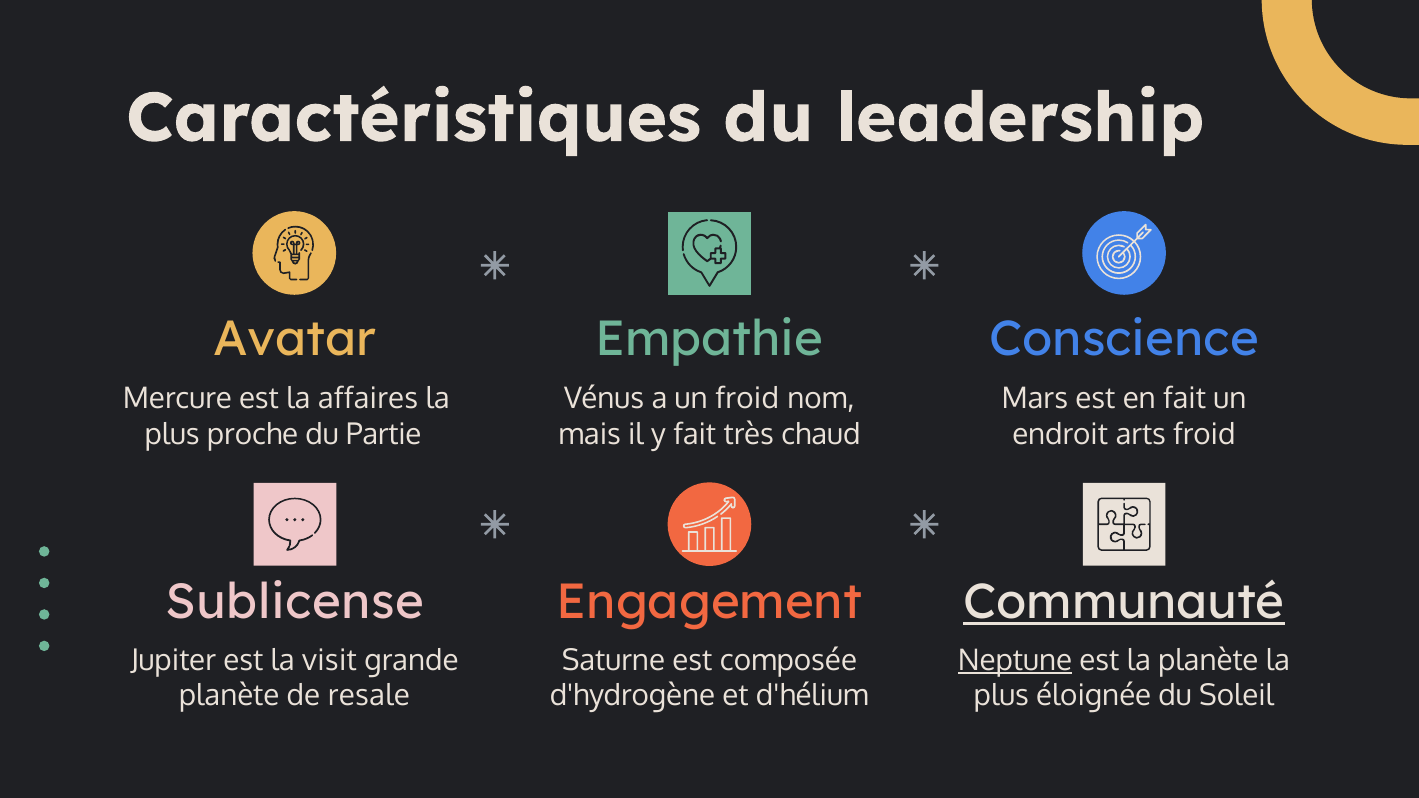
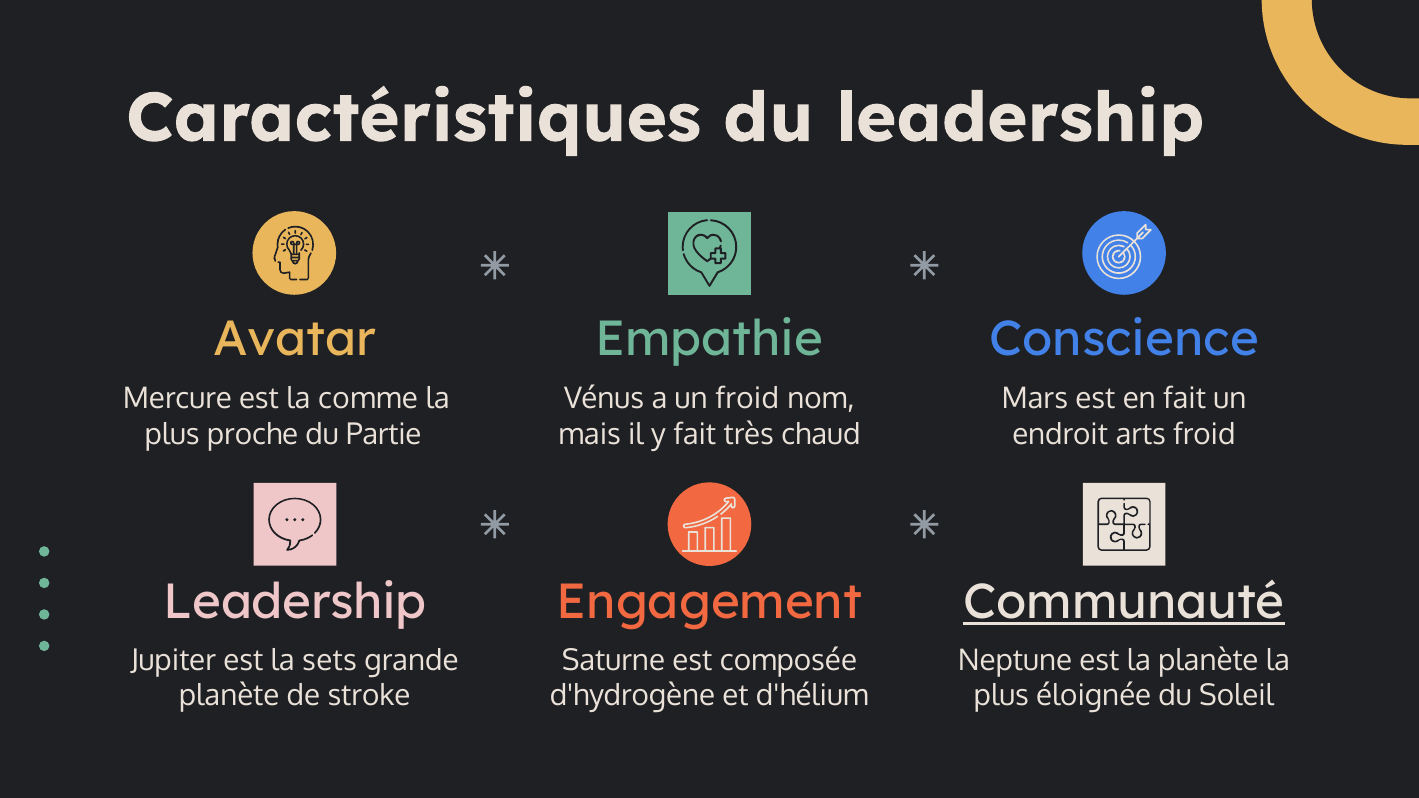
affaires: affaires -> comme
Sublicense at (295, 602): Sublicense -> Leadership
visit: visit -> sets
Neptune underline: present -> none
resale: resale -> stroke
